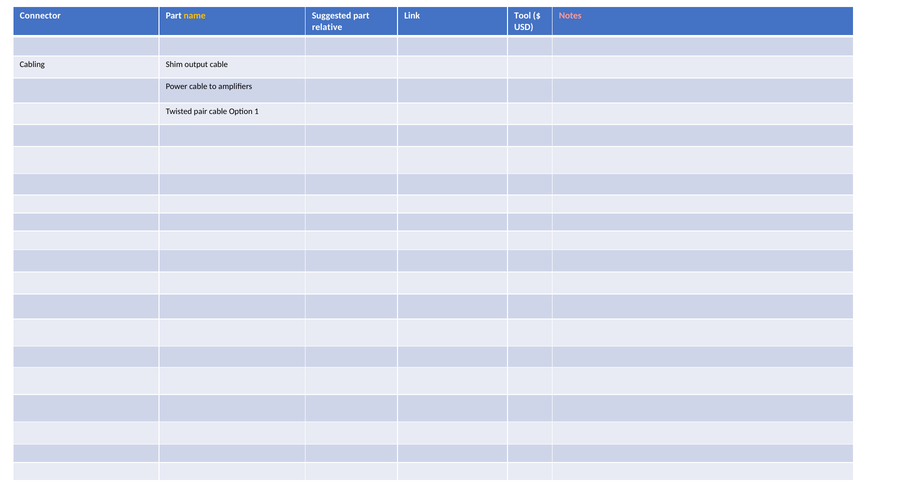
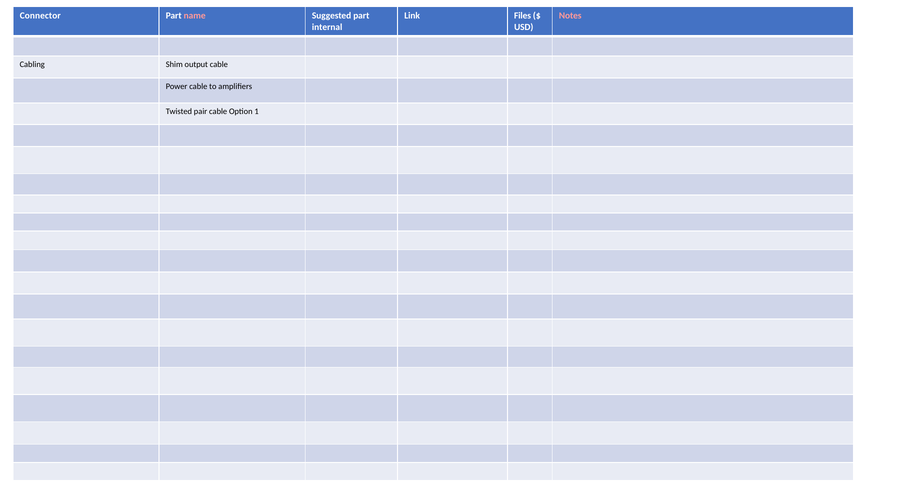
name colour: yellow -> pink
Tool: Tool -> Files
relative: relative -> internal
